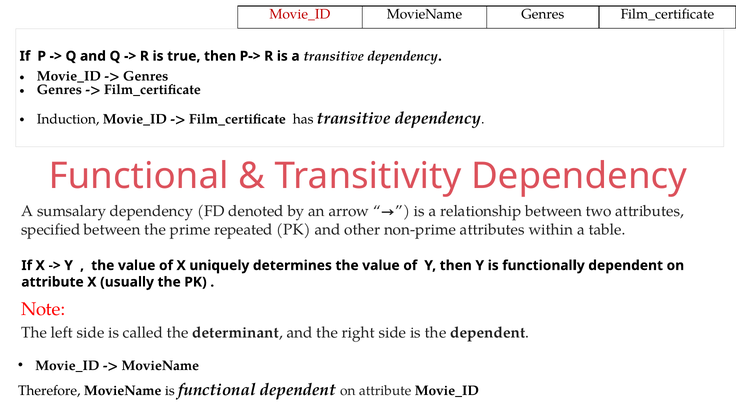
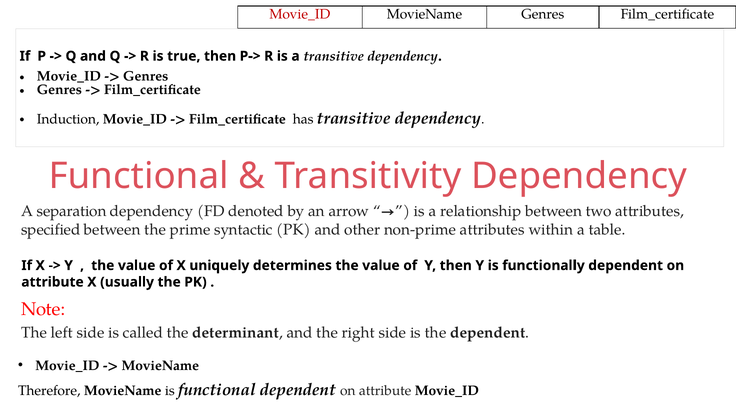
sumsalary: sumsalary -> separation
repeated: repeated -> syntactic
